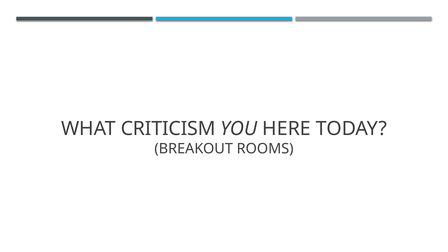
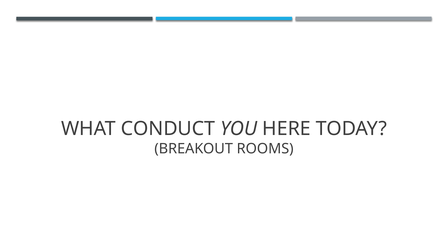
CRITICISM: CRITICISM -> CONDUCT
